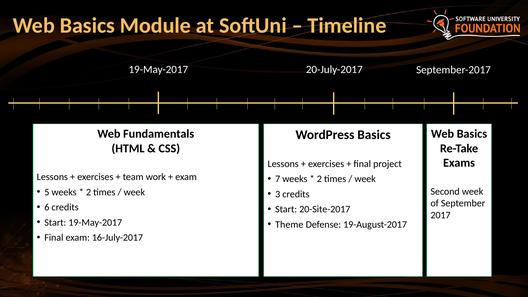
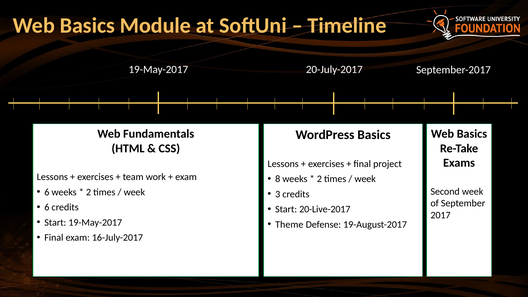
7: 7 -> 8
5 at (47, 192): 5 -> 6
20-Site-2017: 20-Site-2017 -> 20-Live-2017
